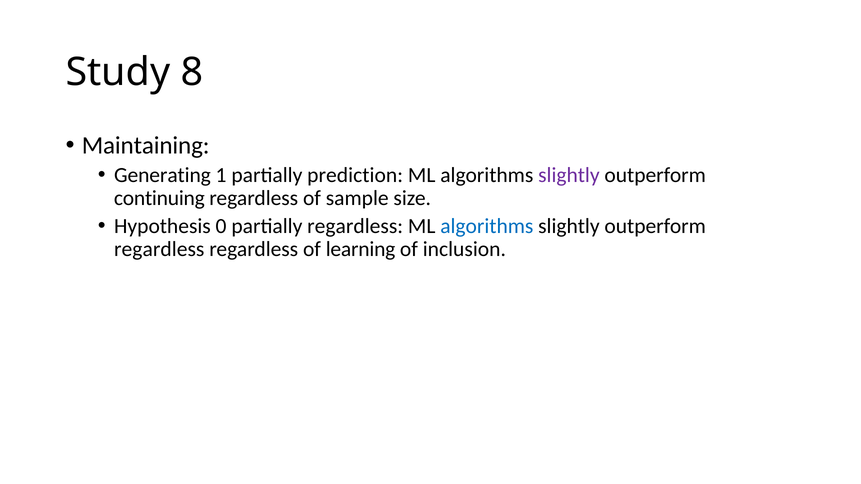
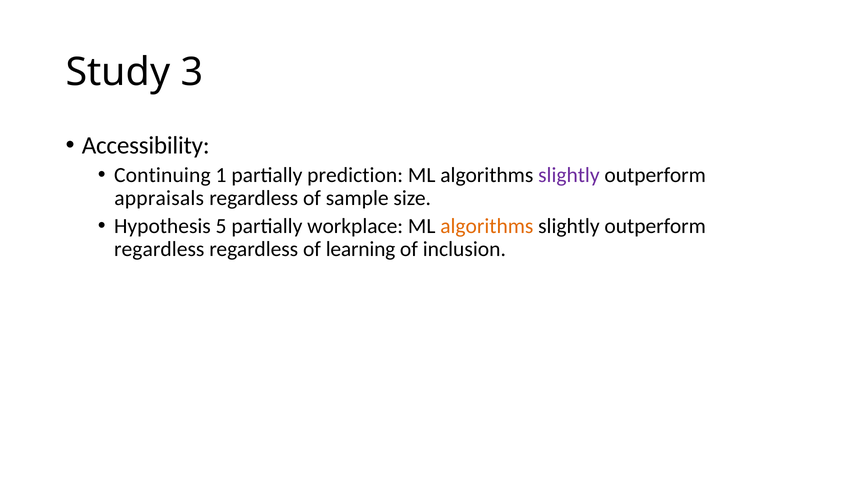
8: 8 -> 3
Maintaining: Maintaining -> Accessibility
Generating: Generating -> Continuing
continuing: continuing -> appraisals
0: 0 -> 5
partially regardless: regardless -> workplace
algorithms at (487, 226) colour: blue -> orange
